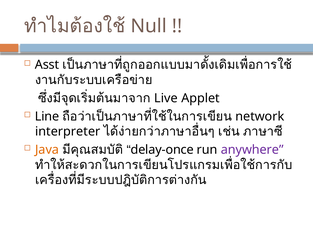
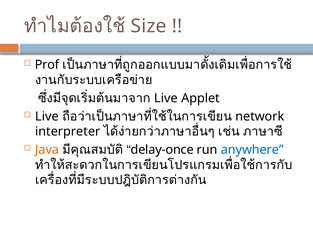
Null: Null -> Size
Asst: Asst -> Prof
Line at (47, 116): Line -> Live
anywhere colour: purple -> blue
